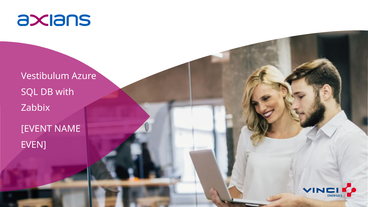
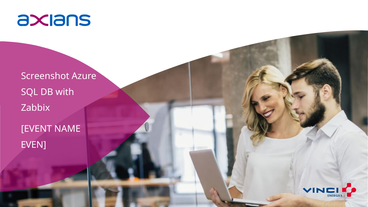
Vestibulum: Vestibulum -> Screenshot
